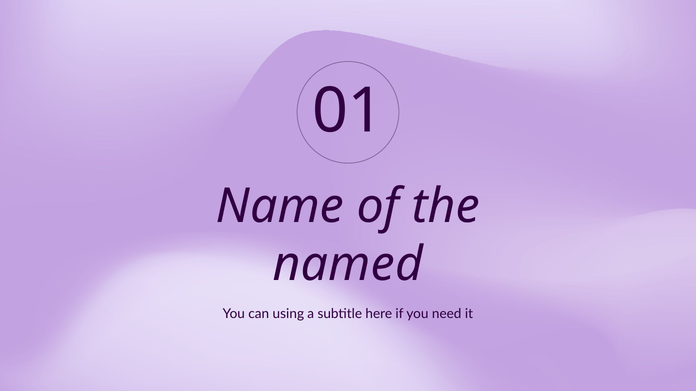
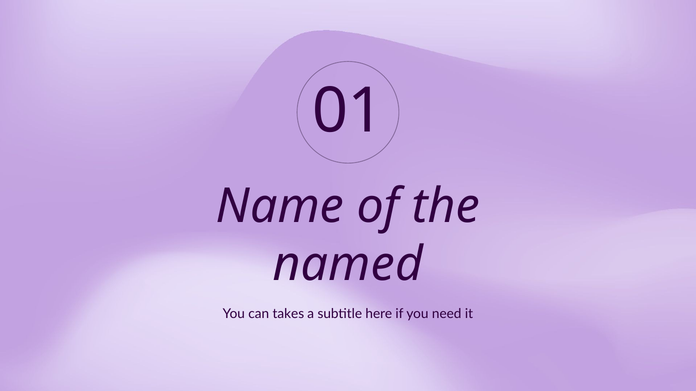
using: using -> takes
